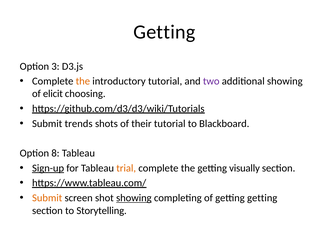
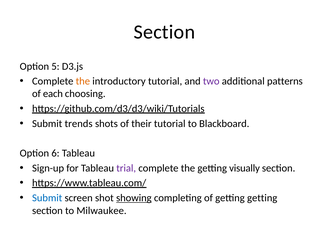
Getting at (164, 32): Getting -> Section
3: 3 -> 5
additional showing: showing -> patterns
elicit: elicit -> each
8: 8 -> 6
Sign-up underline: present -> none
trial colour: orange -> purple
Submit at (47, 198) colour: orange -> blue
Storytelling: Storytelling -> Milwaukee
